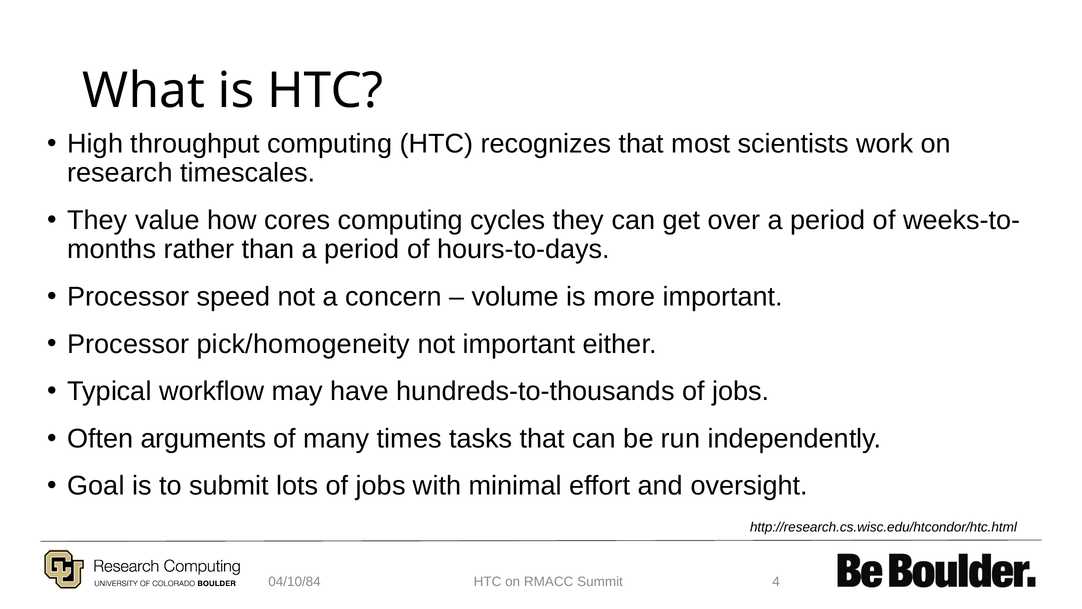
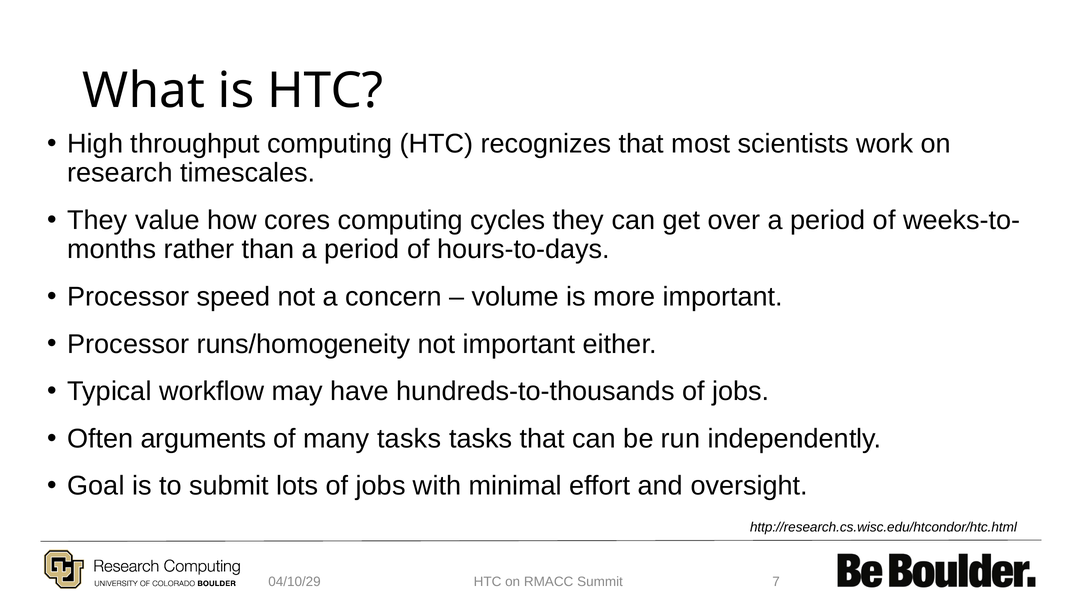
pick/homogeneity: pick/homogeneity -> runs/homogeneity
many times: times -> tasks
04/10/84: 04/10/84 -> 04/10/29
4: 4 -> 7
